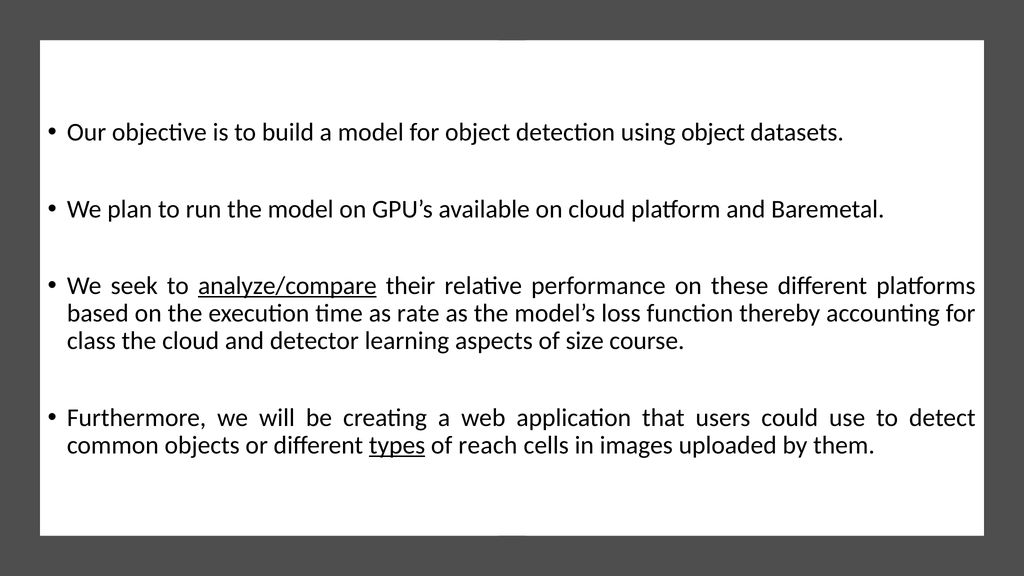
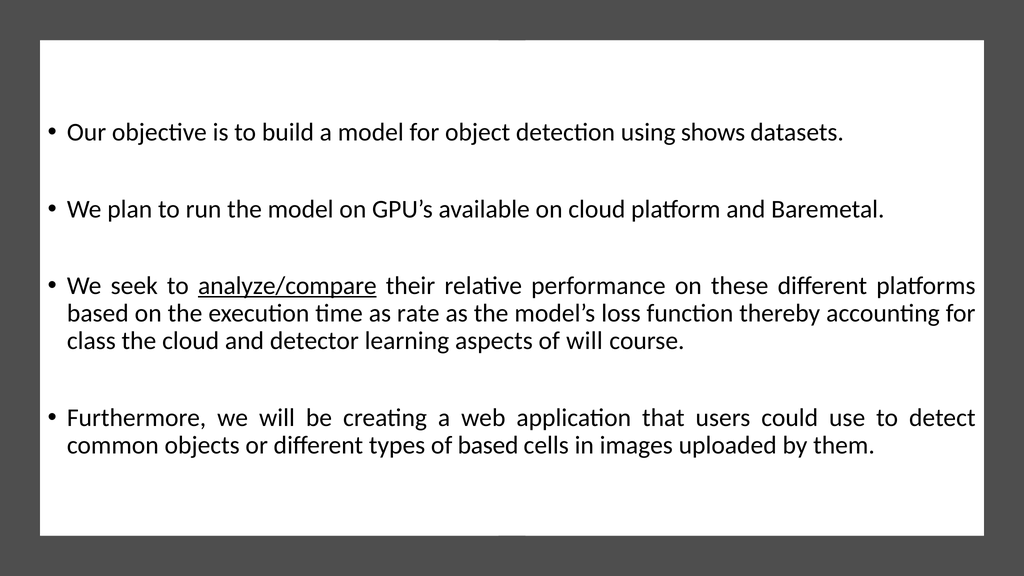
using object: object -> shows
of size: size -> will
types underline: present -> none
of reach: reach -> based
